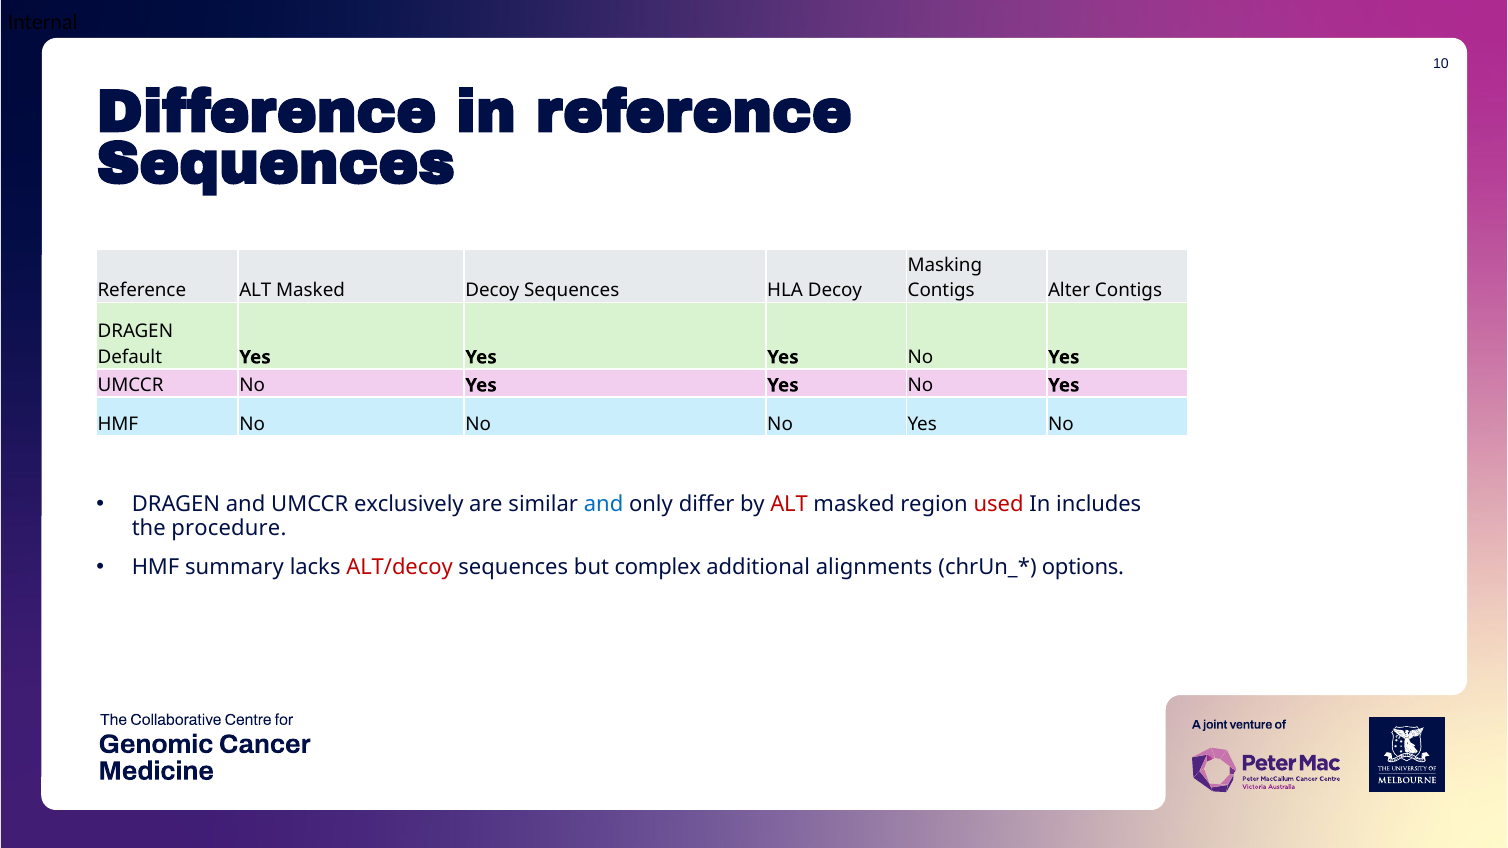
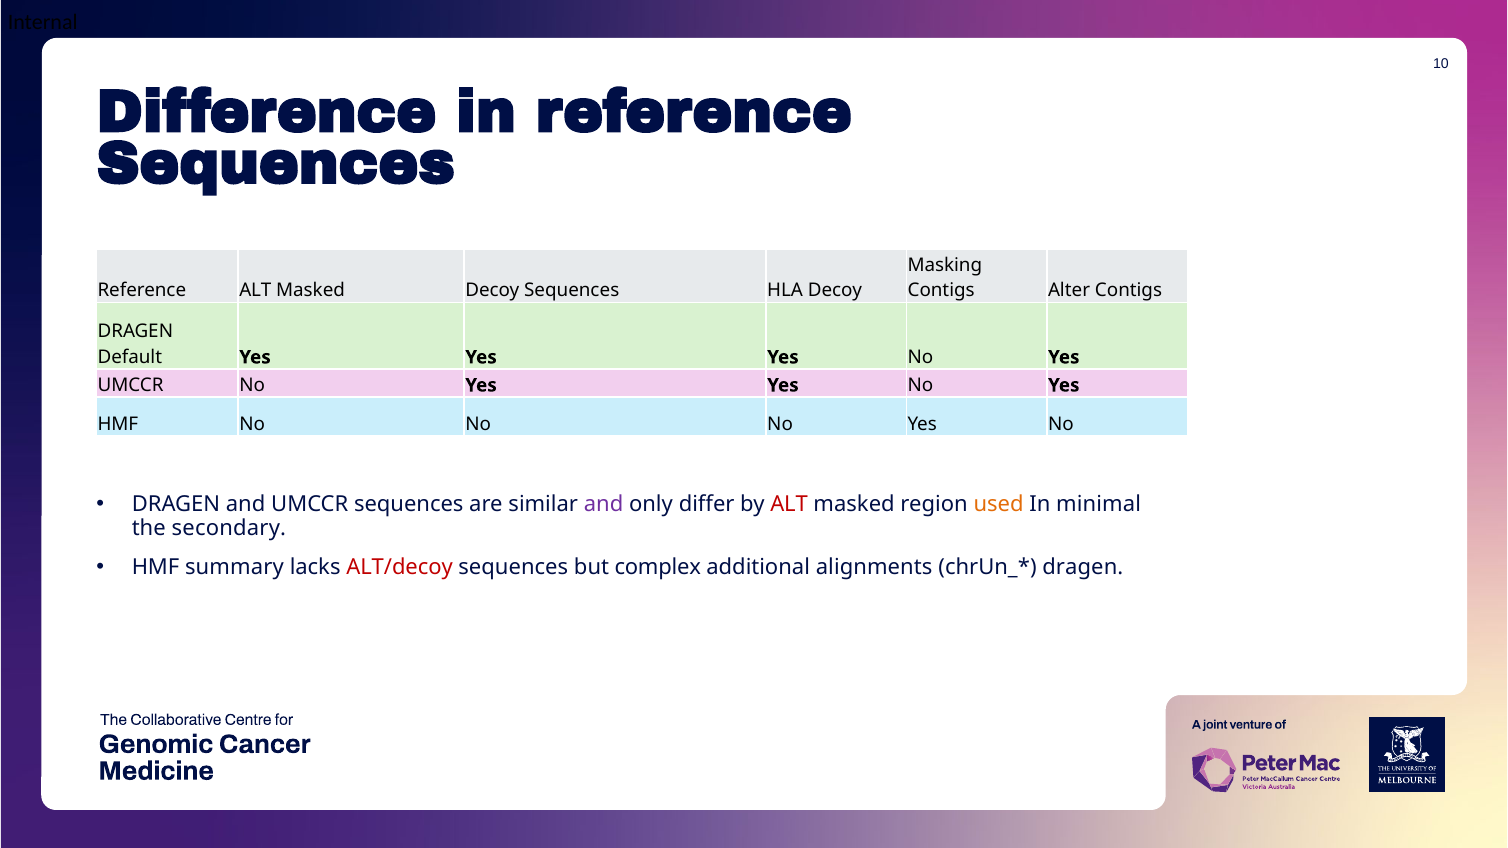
UMCCR exclusively: exclusively -> sequences
and at (604, 504) colour: blue -> purple
used colour: red -> orange
includes: includes -> minimal
procedure: procedure -> secondary
options at (1083, 567): options -> dragen
